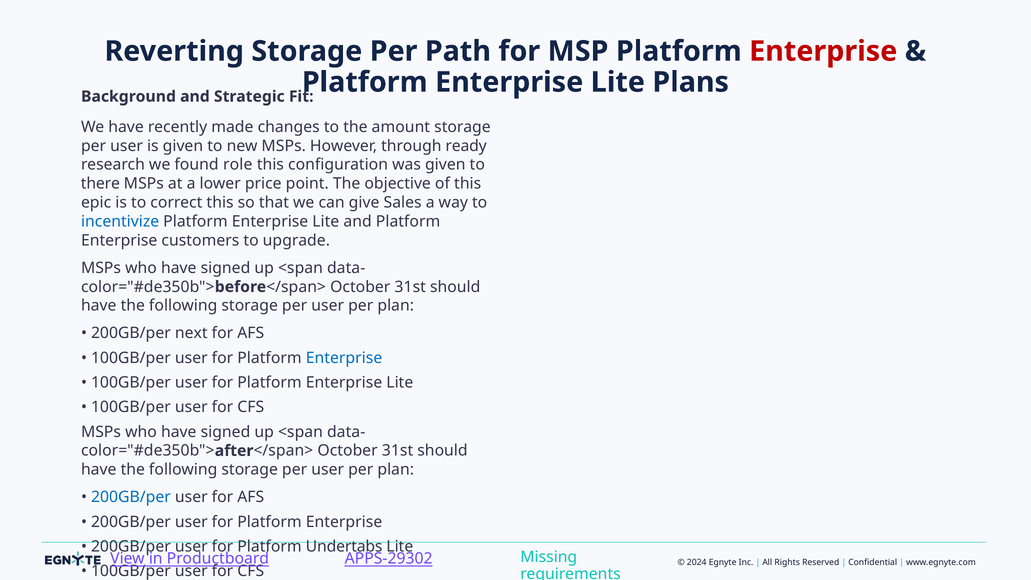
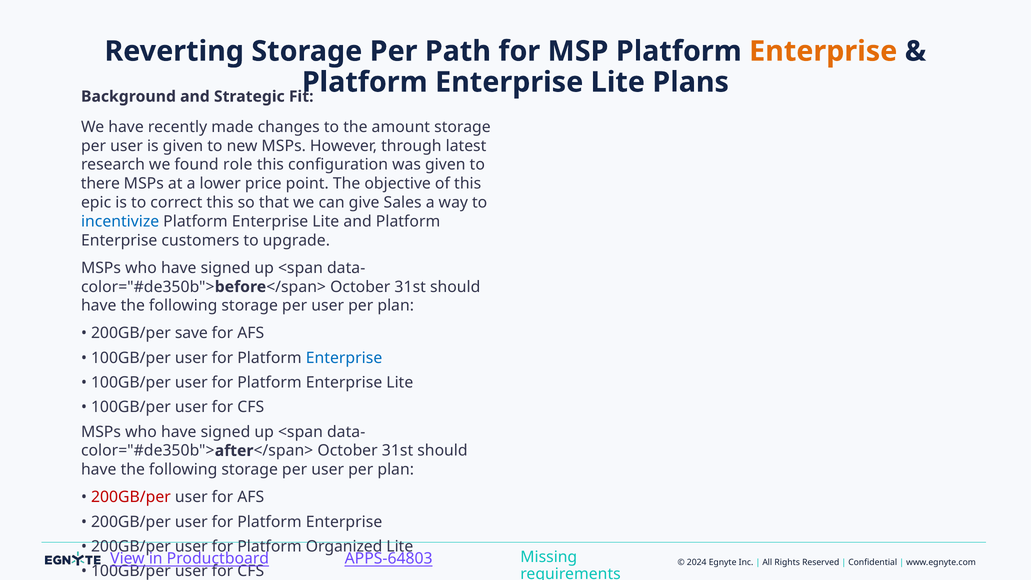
Enterprise at (823, 51) colour: red -> orange
ready: ready -> latest
next: next -> save
200GB/per at (131, 497) colour: blue -> red
Undertabs: Undertabs -> Organized
APPS-29302: APPS-29302 -> APPS-64803
